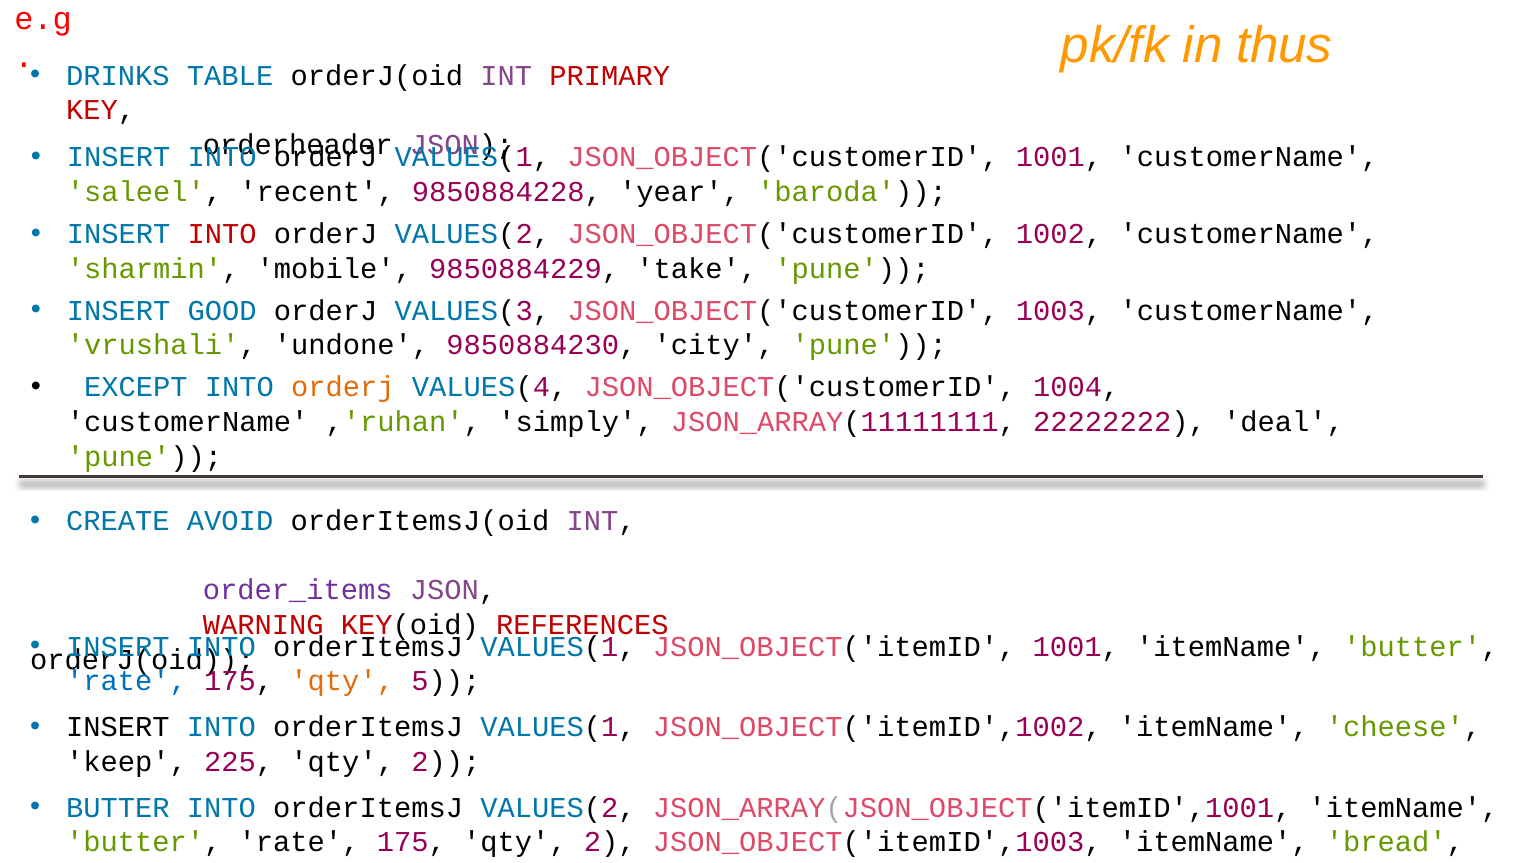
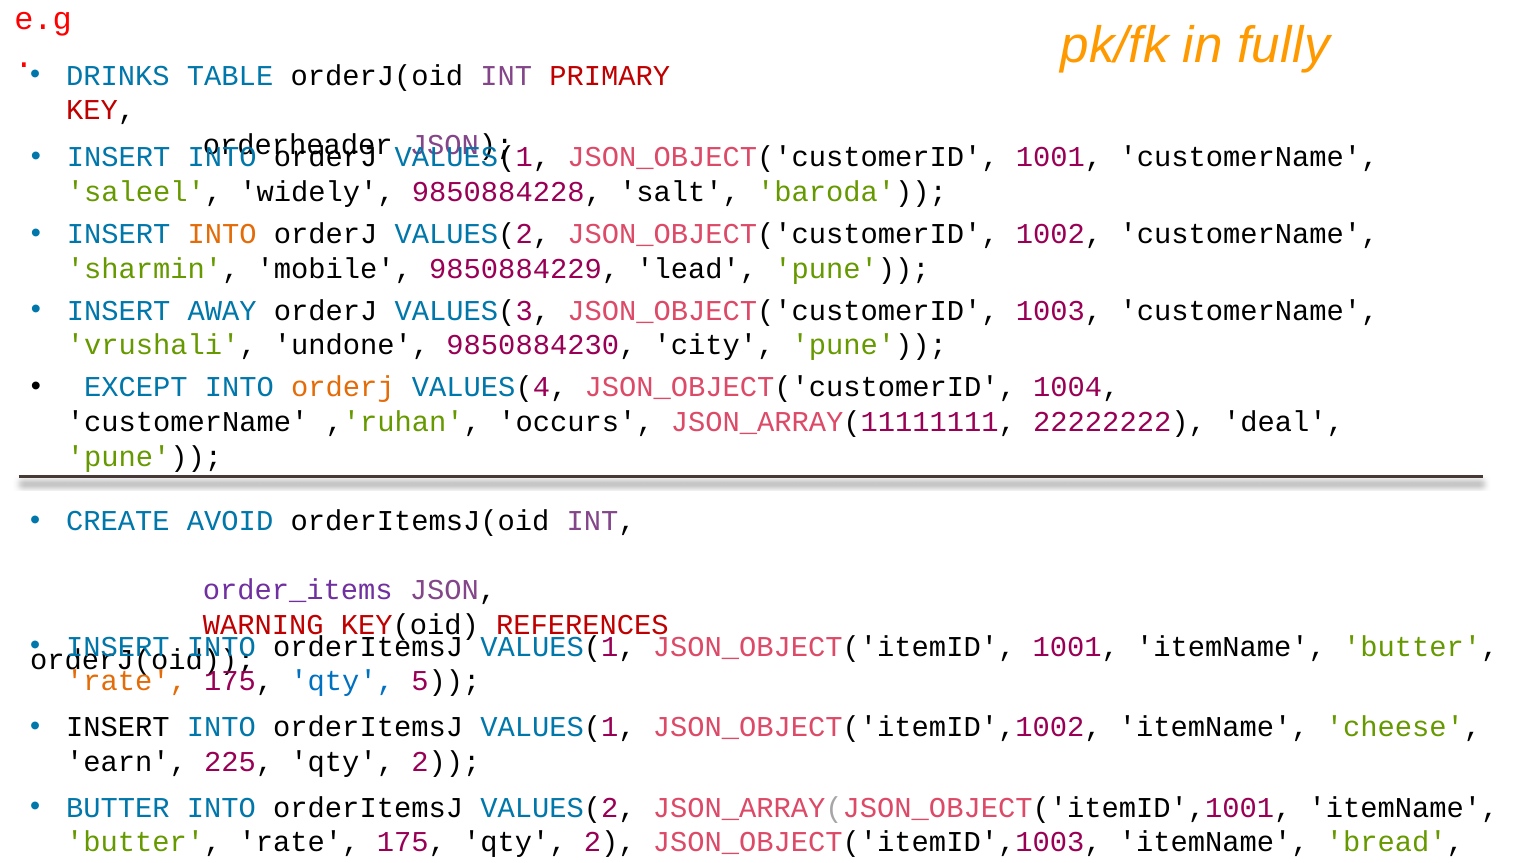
thus: thus -> fully
recent: recent -> widely
year: year -> salt
INTO at (222, 234) colour: red -> orange
take: take -> lead
GOOD: GOOD -> AWAY
simply: simply -> occurs
rate at (127, 681) colour: blue -> orange
qty at (342, 681) colour: orange -> blue
keep: keep -> earn
